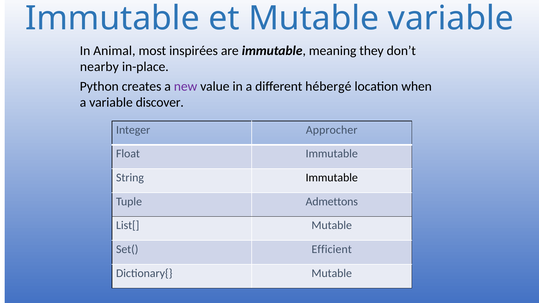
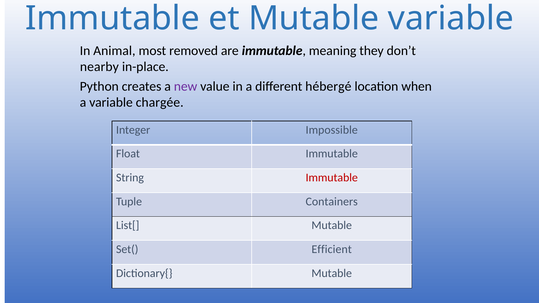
inspirées: inspirées -> removed
discover: discover -> chargée
Approcher: Approcher -> Impossible
Immutable at (332, 178) colour: black -> red
Admettons: Admettons -> Containers
